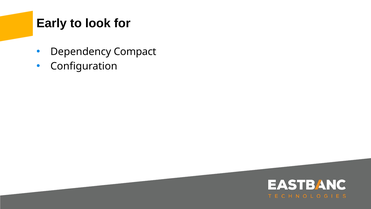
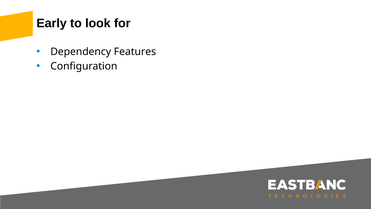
Compact: Compact -> Features
